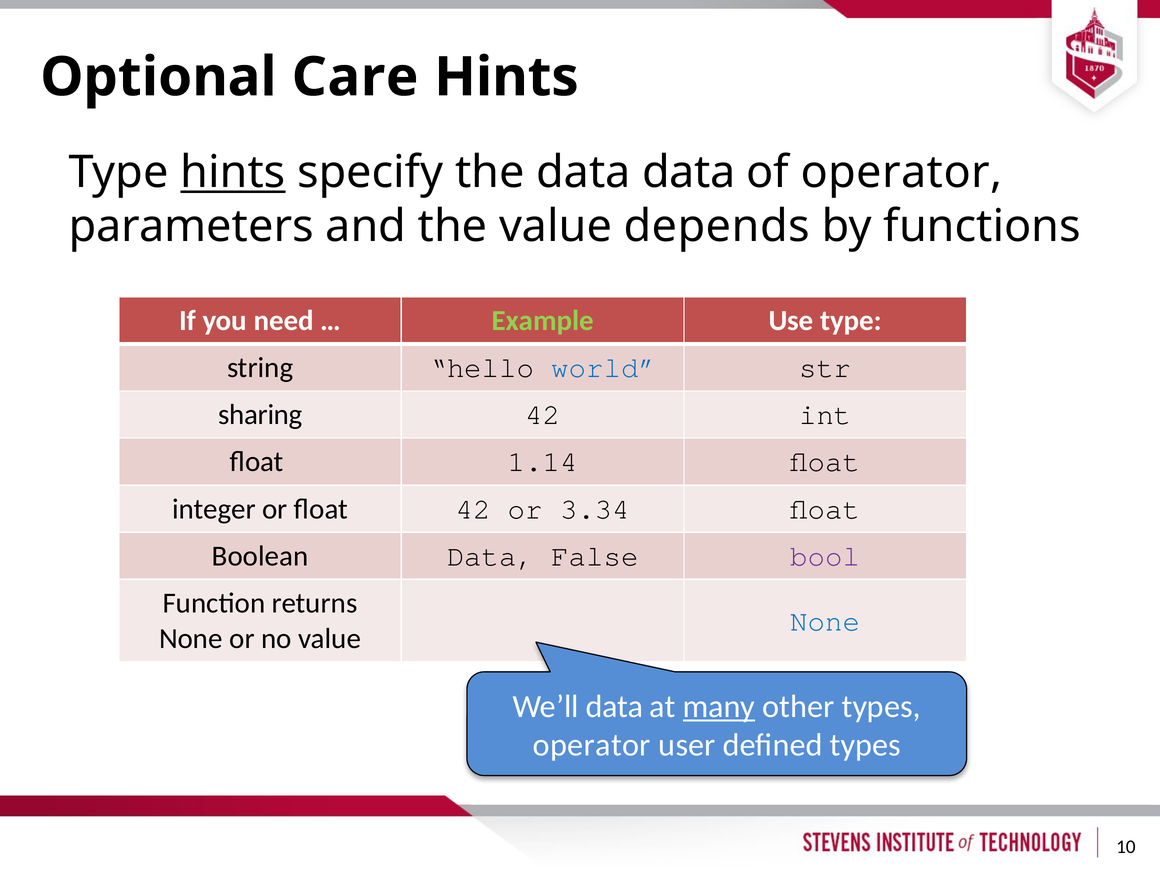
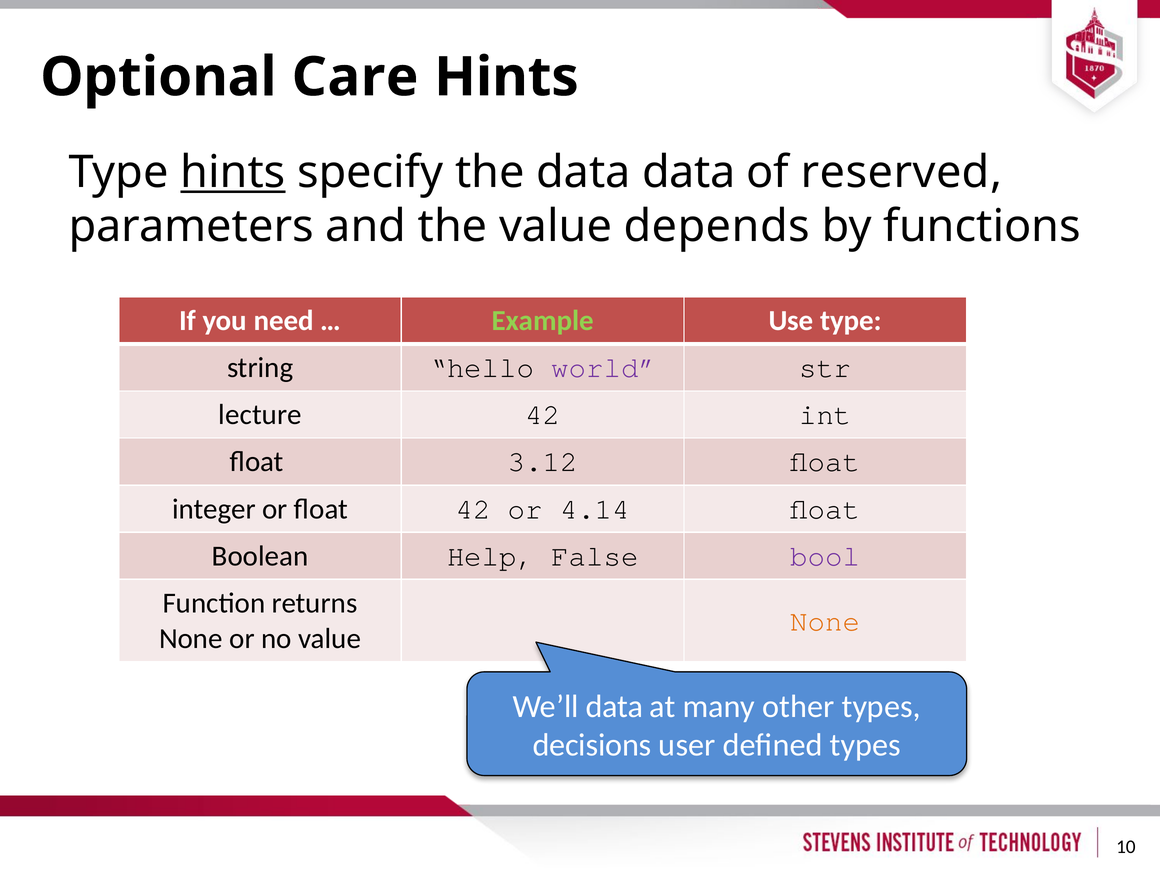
of operator: operator -> reserved
world colour: blue -> purple
sharing: sharing -> lecture
1.14: 1.14 -> 3.12
3.34: 3.34 -> 4.14
Boolean Data: Data -> Help
None at (825, 621) colour: blue -> orange
many underline: present -> none
operator at (592, 745): operator -> decisions
